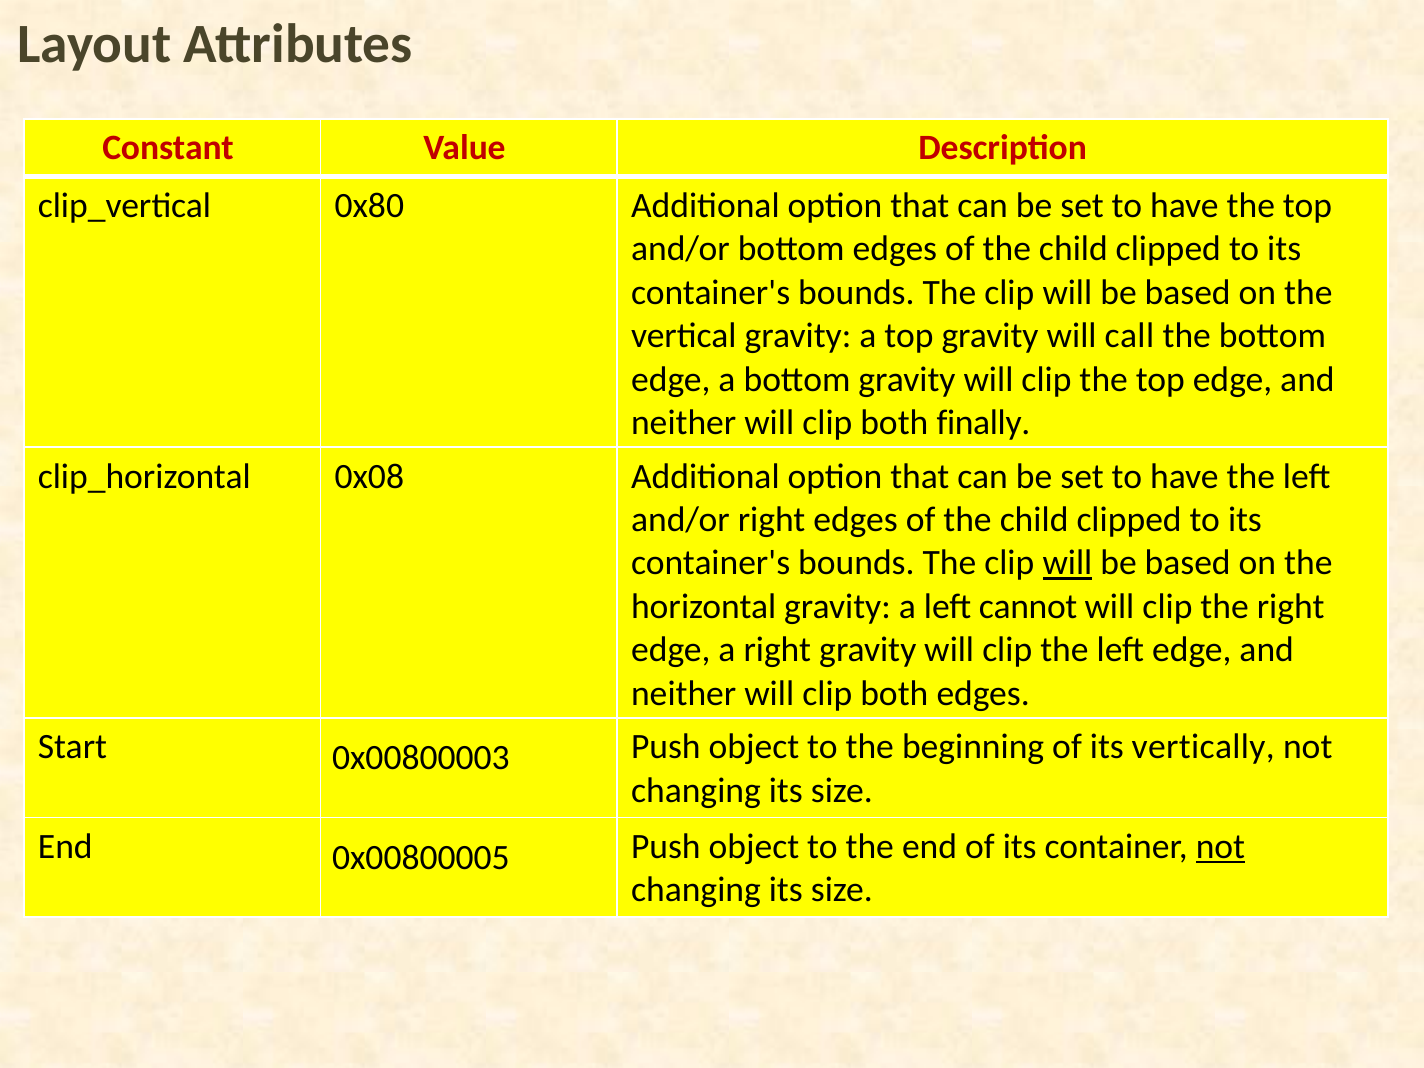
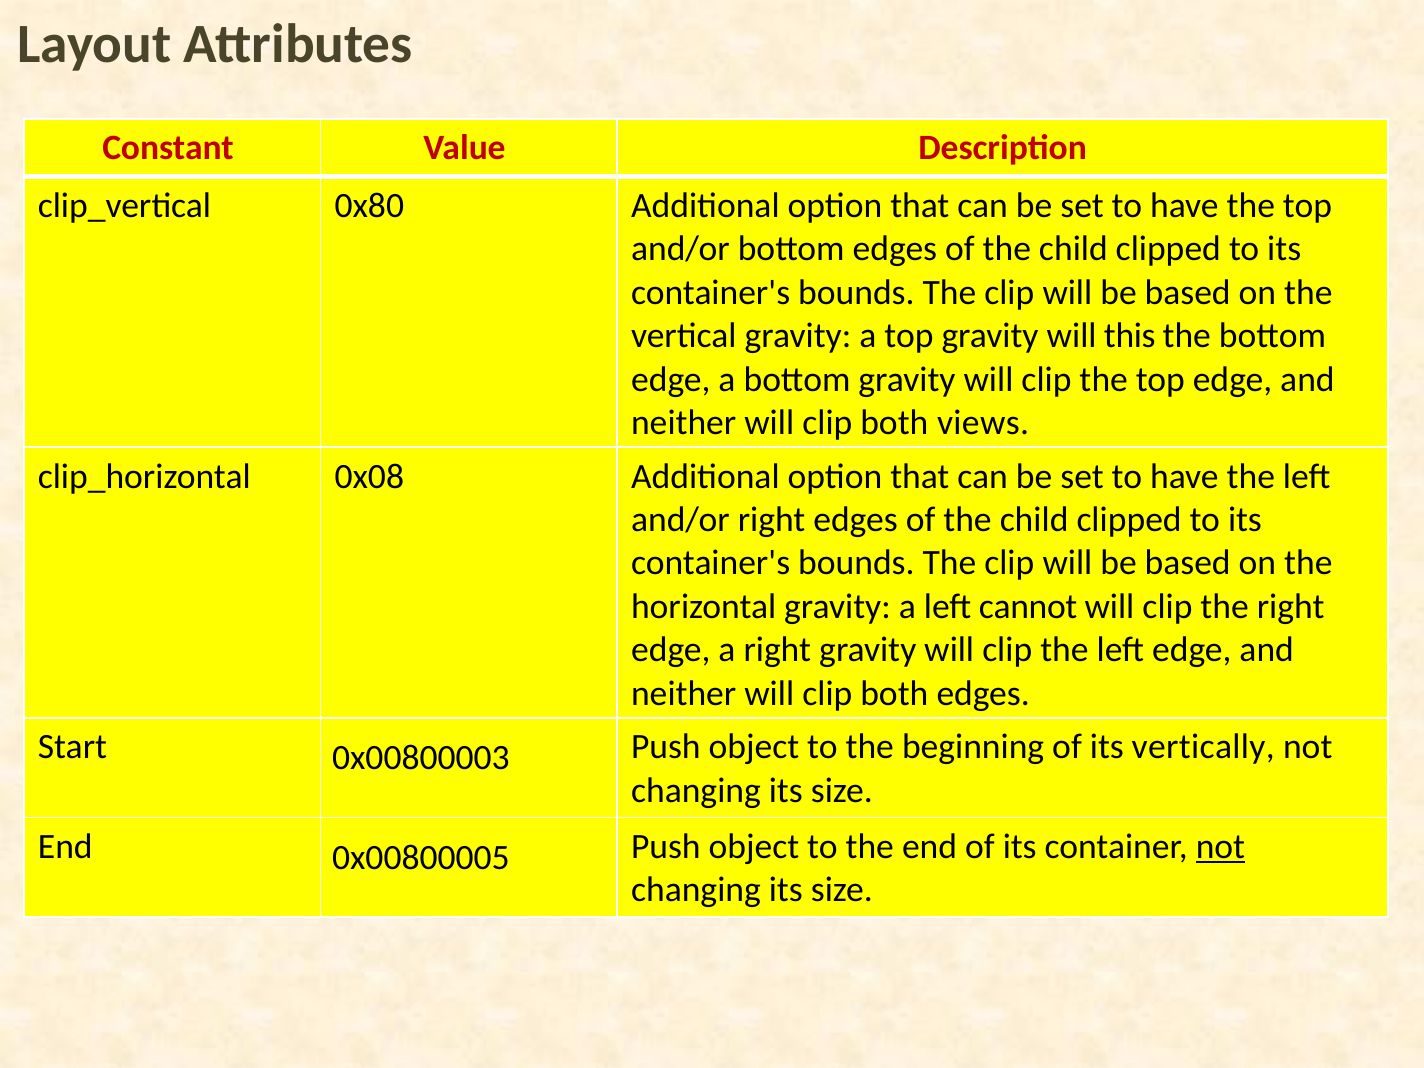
call: call -> this
finally: finally -> views
will at (1067, 563) underline: present -> none
